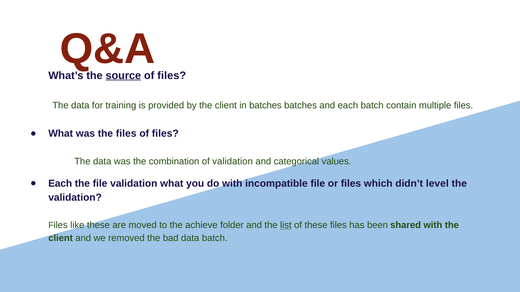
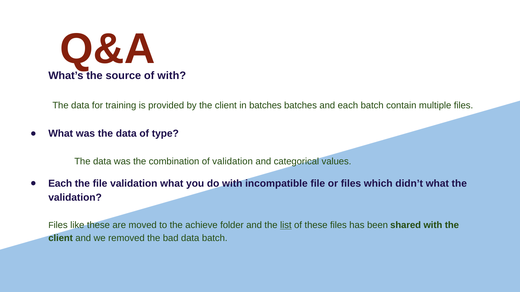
source underline: present -> none
files at (172, 76): files -> with
was the files: files -> data
files at (165, 134): files -> type
didn’t level: level -> what
